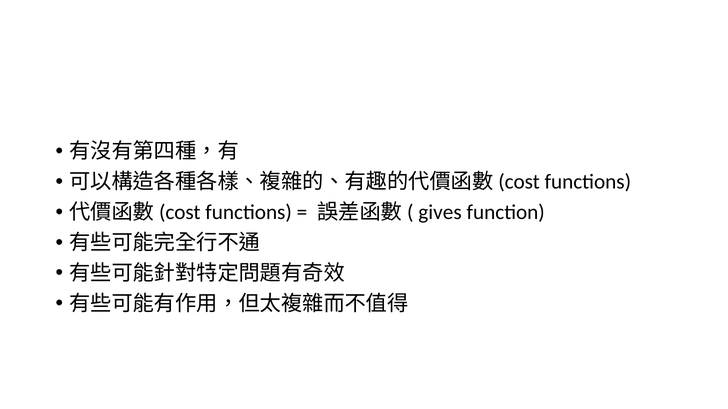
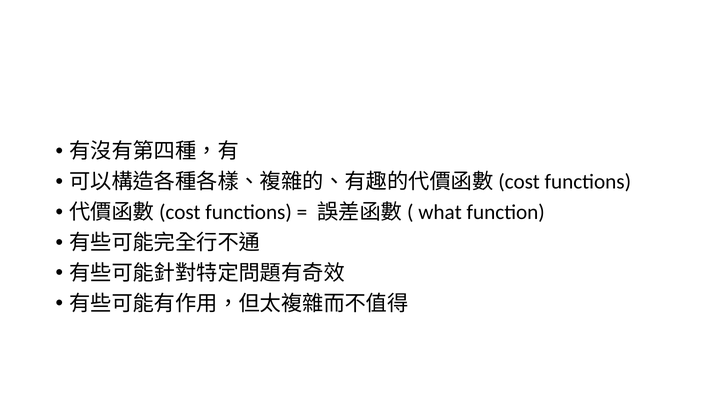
gives: gives -> what
